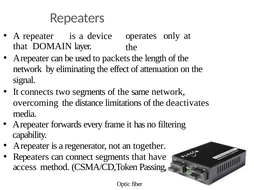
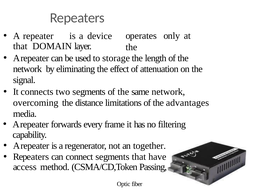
packets: packets -> storage
deactivates: deactivates -> advantages
